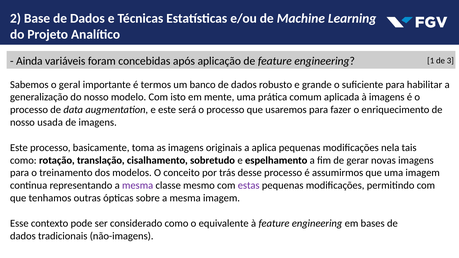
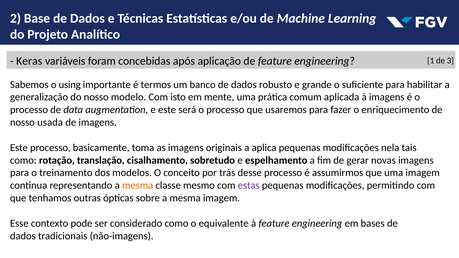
Ainda: Ainda -> Keras
geral: geral -> using
mesma at (138, 186) colour: purple -> orange
